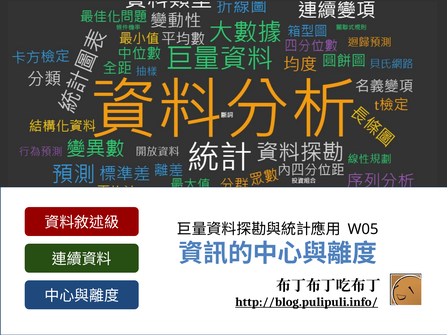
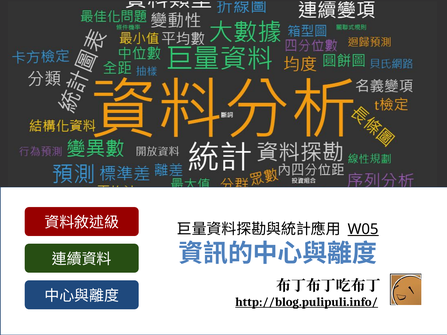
W05 underline: none -> present
